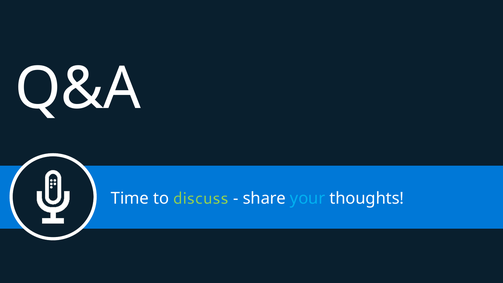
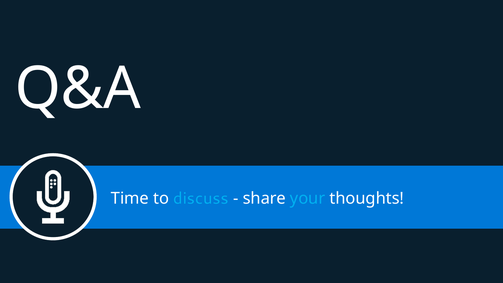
discuss colour: light green -> light blue
